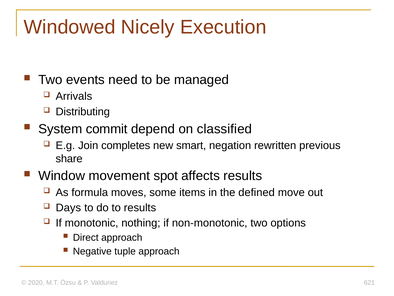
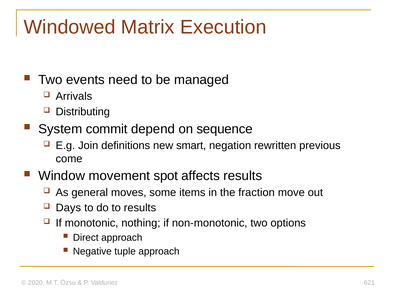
Nicely: Nicely -> Matrix
classified: classified -> sequence
completes: completes -> definitions
share: share -> come
formula: formula -> general
defined: defined -> fraction
